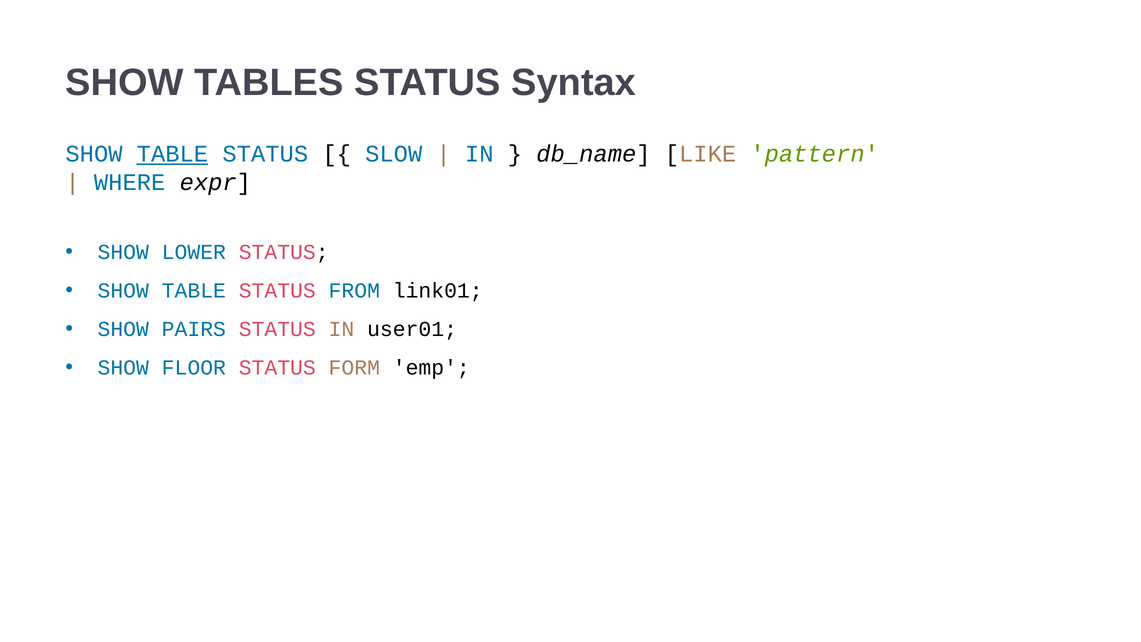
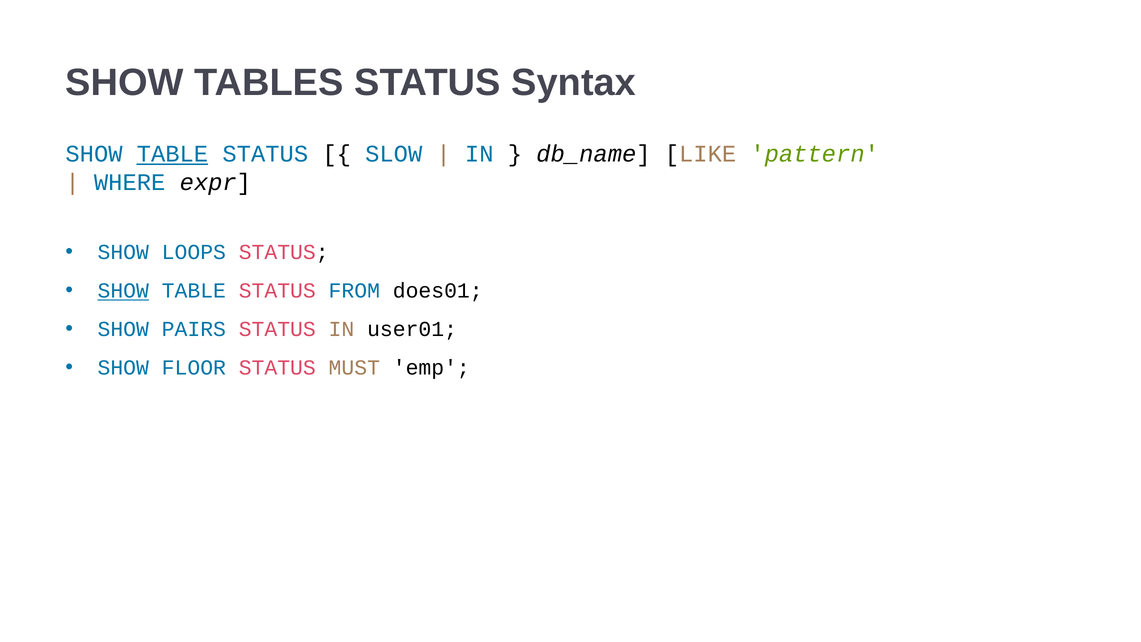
LOWER: LOWER -> LOOPS
SHOW at (123, 291) underline: none -> present
link01: link01 -> does01
FORM: FORM -> MUST
